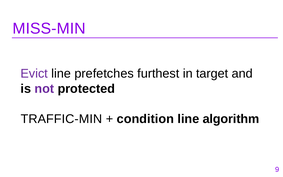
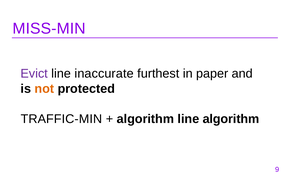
prefetches: prefetches -> inaccurate
target: target -> paper
not colour: purple -> orange
condition at (145, 119): condition -> algorithm
